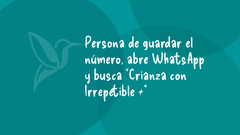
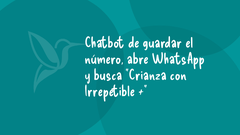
Persona: Persona -> Chatbot
